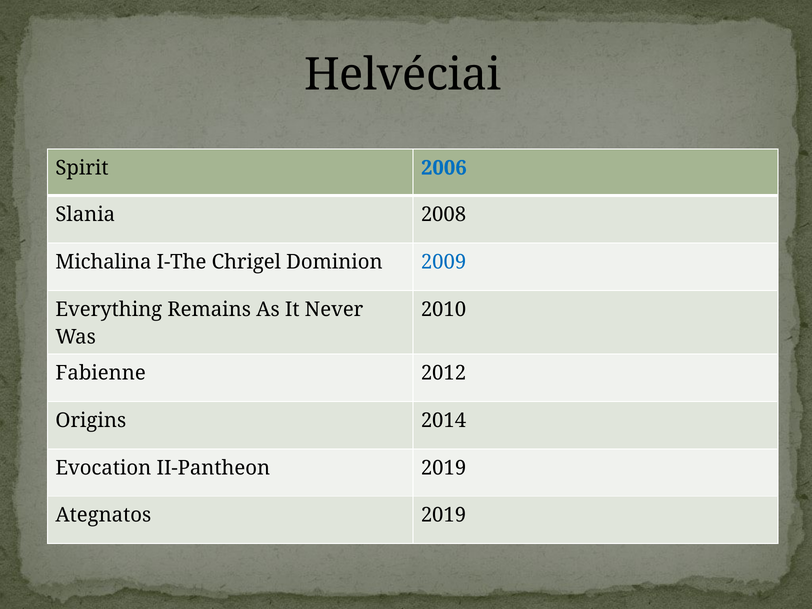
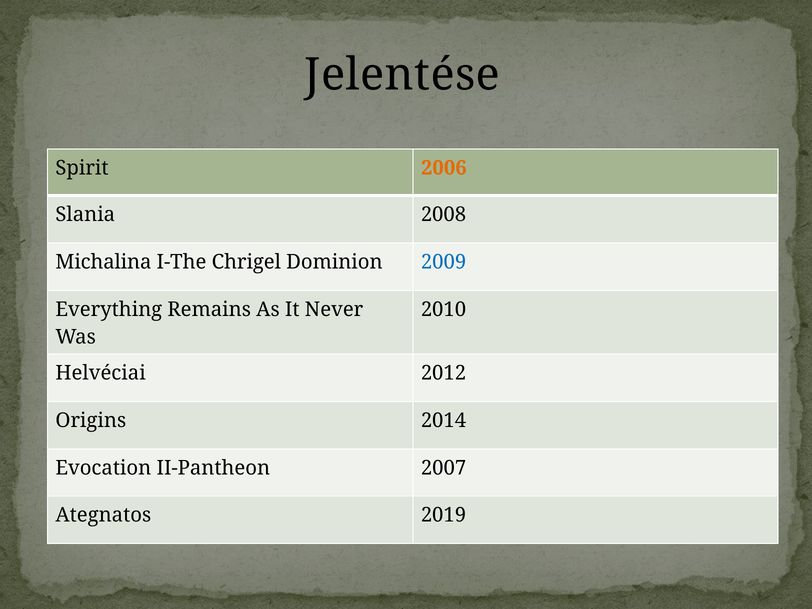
Helvéciai: Helvéciai -> Jelentése
2006 colour: blue -> orange
Fabienne: Fabienne -> Helvéciai
II-Pantheon 2019: 2019 -> 2007
